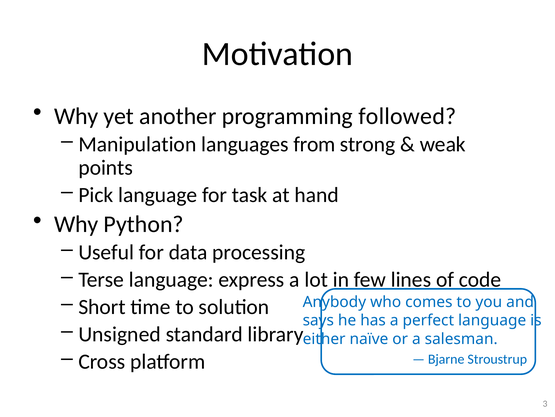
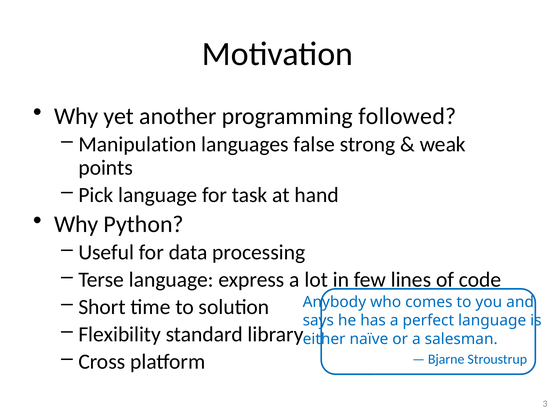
from: from -> false
Unsigned: Unsigned -> Flexibility
